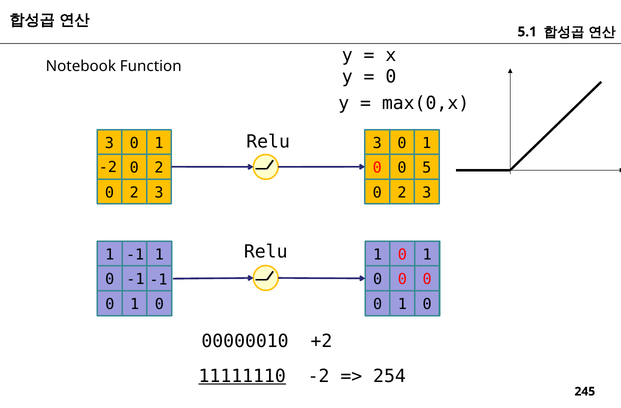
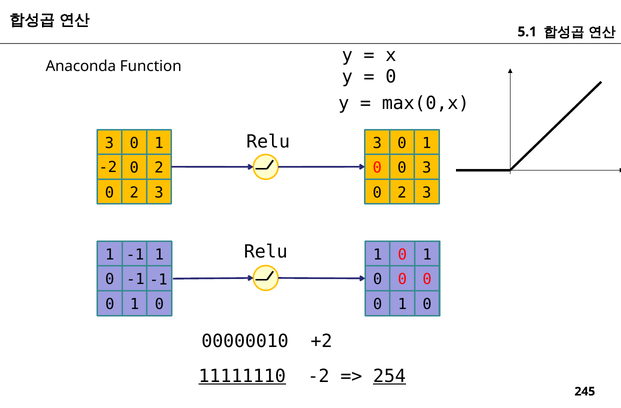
Notebook: Notebook -> Anaconda
0 0 5: 5 -> 3
254 underline: none -> present
